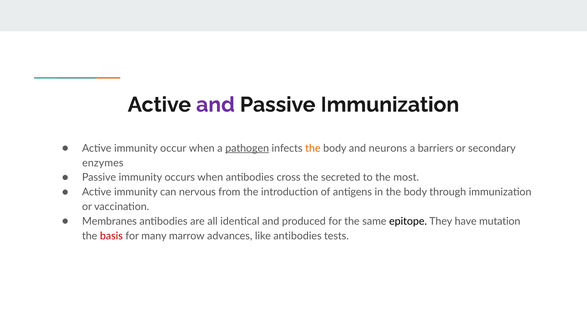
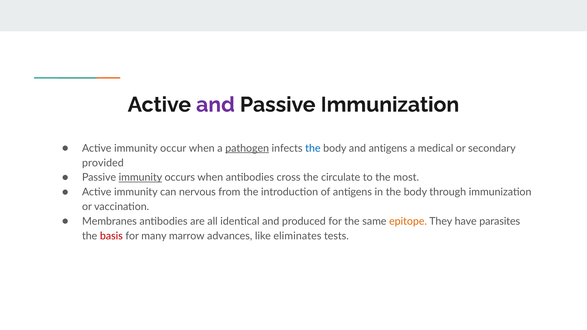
the at (313, 148) colour: orange -> blue
and neurons: neurons -> antigens
barriers: barriers -> medical
enzymes: enzymes -> provided
immunity at (140, 178) underline: none -> present
secreted: secreted -> circulate
epitope colour: black -> orange
mutation: mutation -> parasites
like antibodies: antibodies -> eliminates
